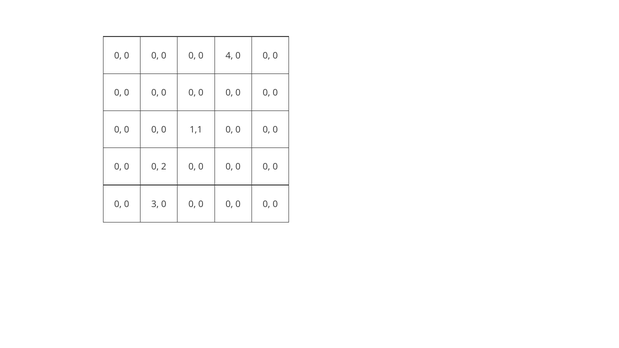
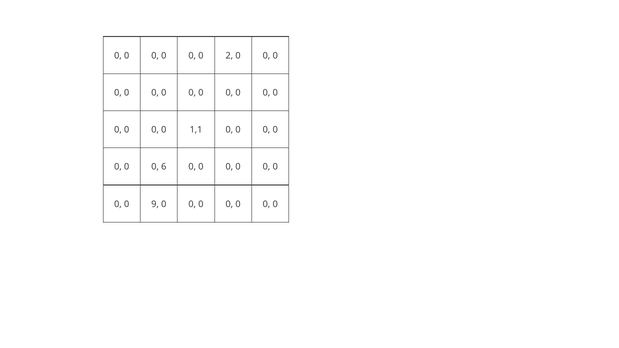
4: 4 -> 2
2: 2 -> 6
3: 3 -> 9
